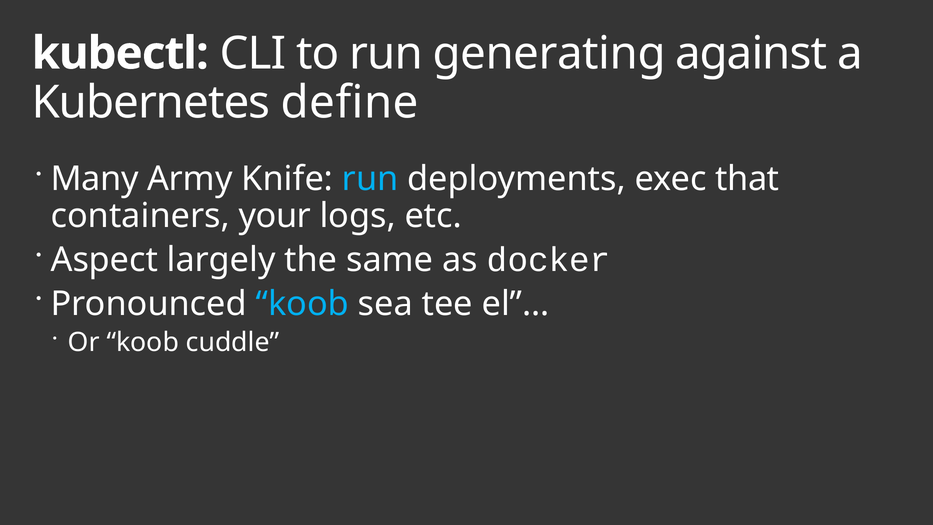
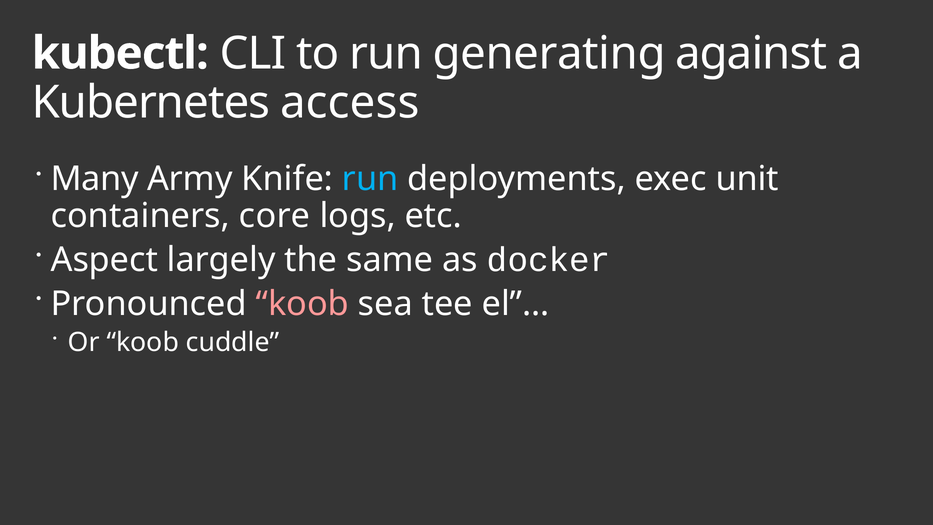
define: define -> access
that: that -> unit
your: your -> core
koob at (302, 304) colour: light blue -> pink
